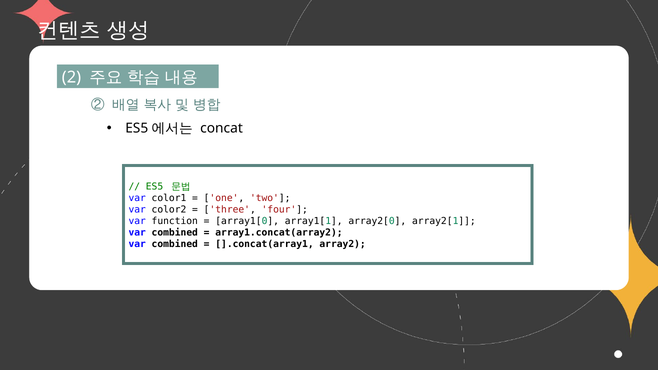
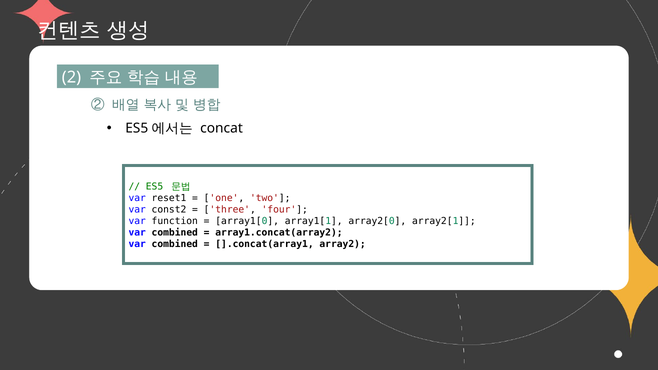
color1: color1 -> reset1
color2: color2 -> const2
